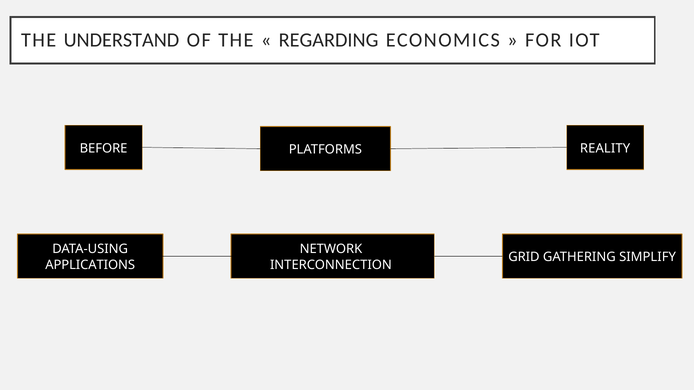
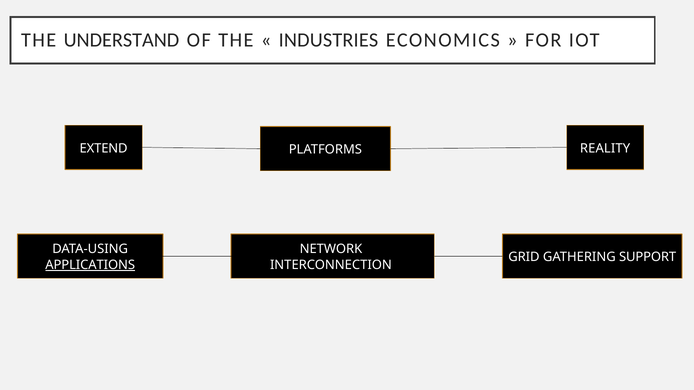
REGARDING: REGARDING -> INDUSTRIES
BEFORE: BEFORE -> EXTEND
SIMPLIFY: SIMPLIFY -> SUPPORT
APPLICATIONS underline: none -> present
